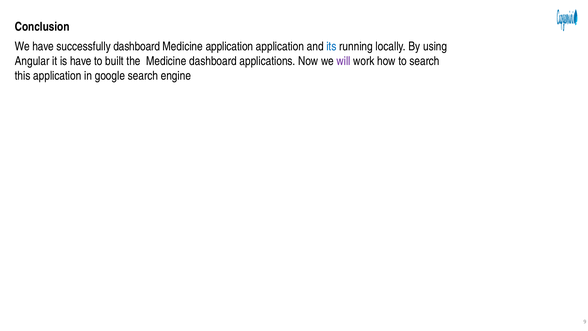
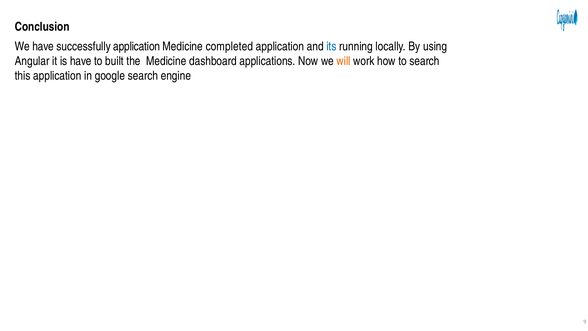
successfully dashboard: dashboard -> application
Medicine application: application -> completed
will colour: purple -> orange
